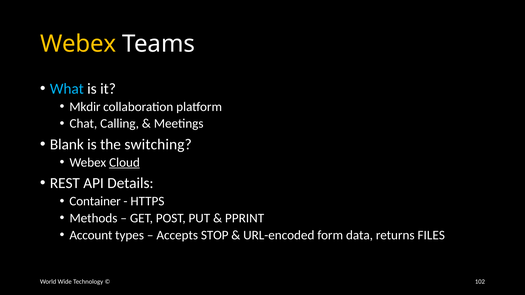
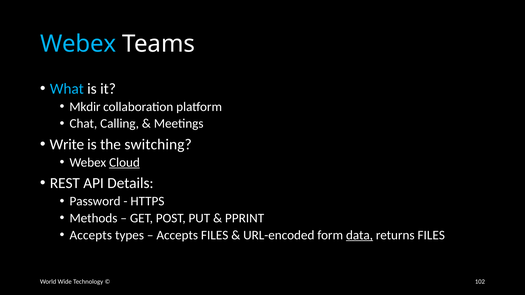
Webex at (78, 44) colour: yellow -> light blue
Blank: Blank -> Write
Container: Container -> Password
Account at (91, 235): Account -> Accepts
Accepts STOP: STOP -> FILES
data underline: none -> present
